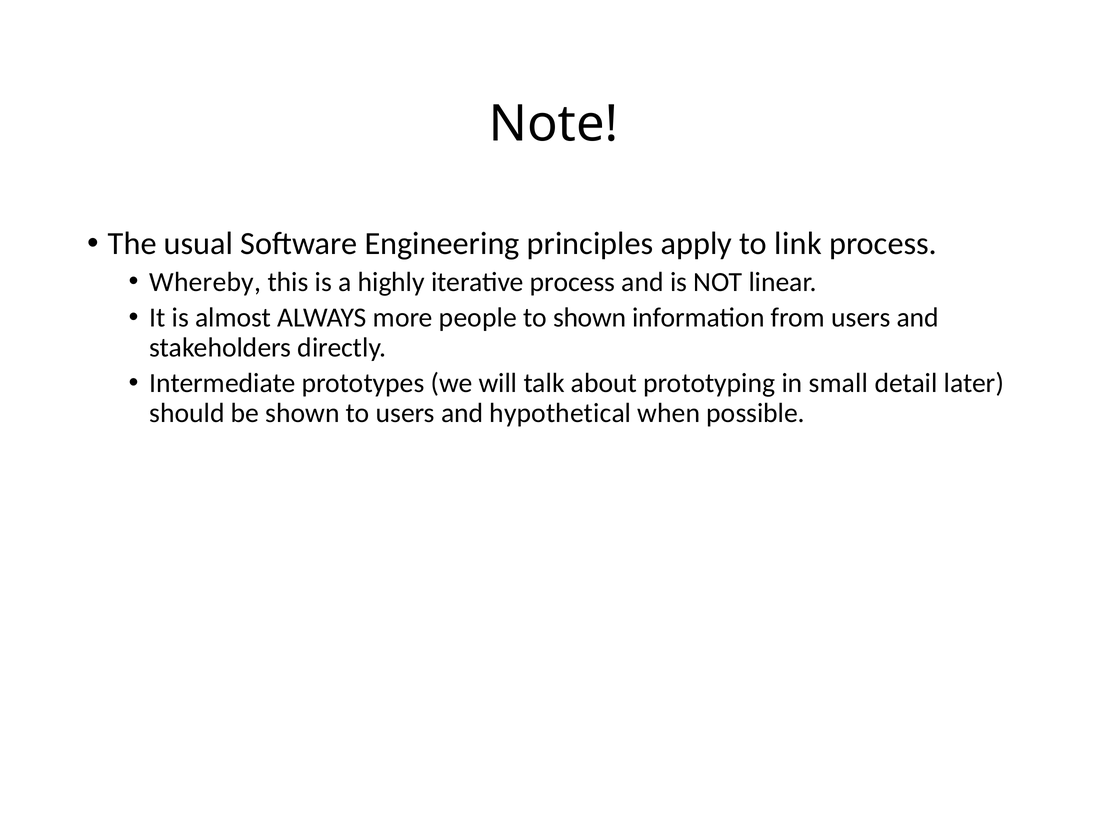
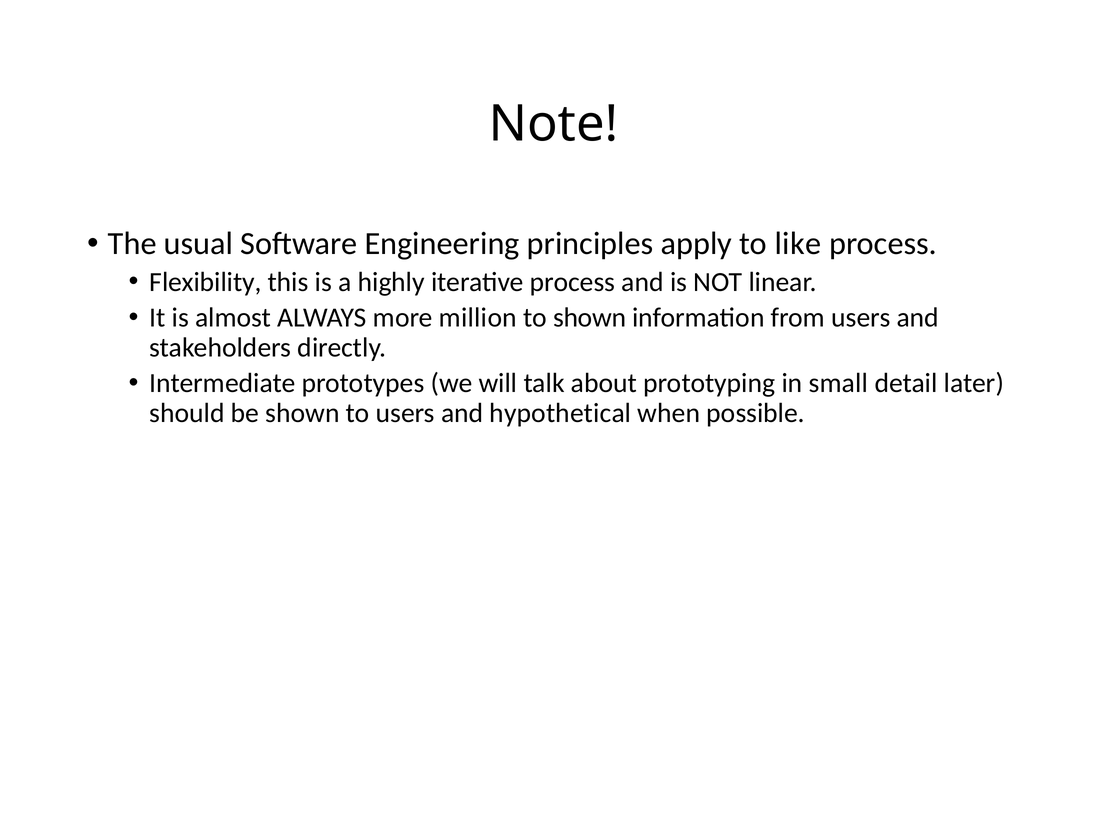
link: link -> like
Whereby: Whereby -> Flexibility
people: people -> million
